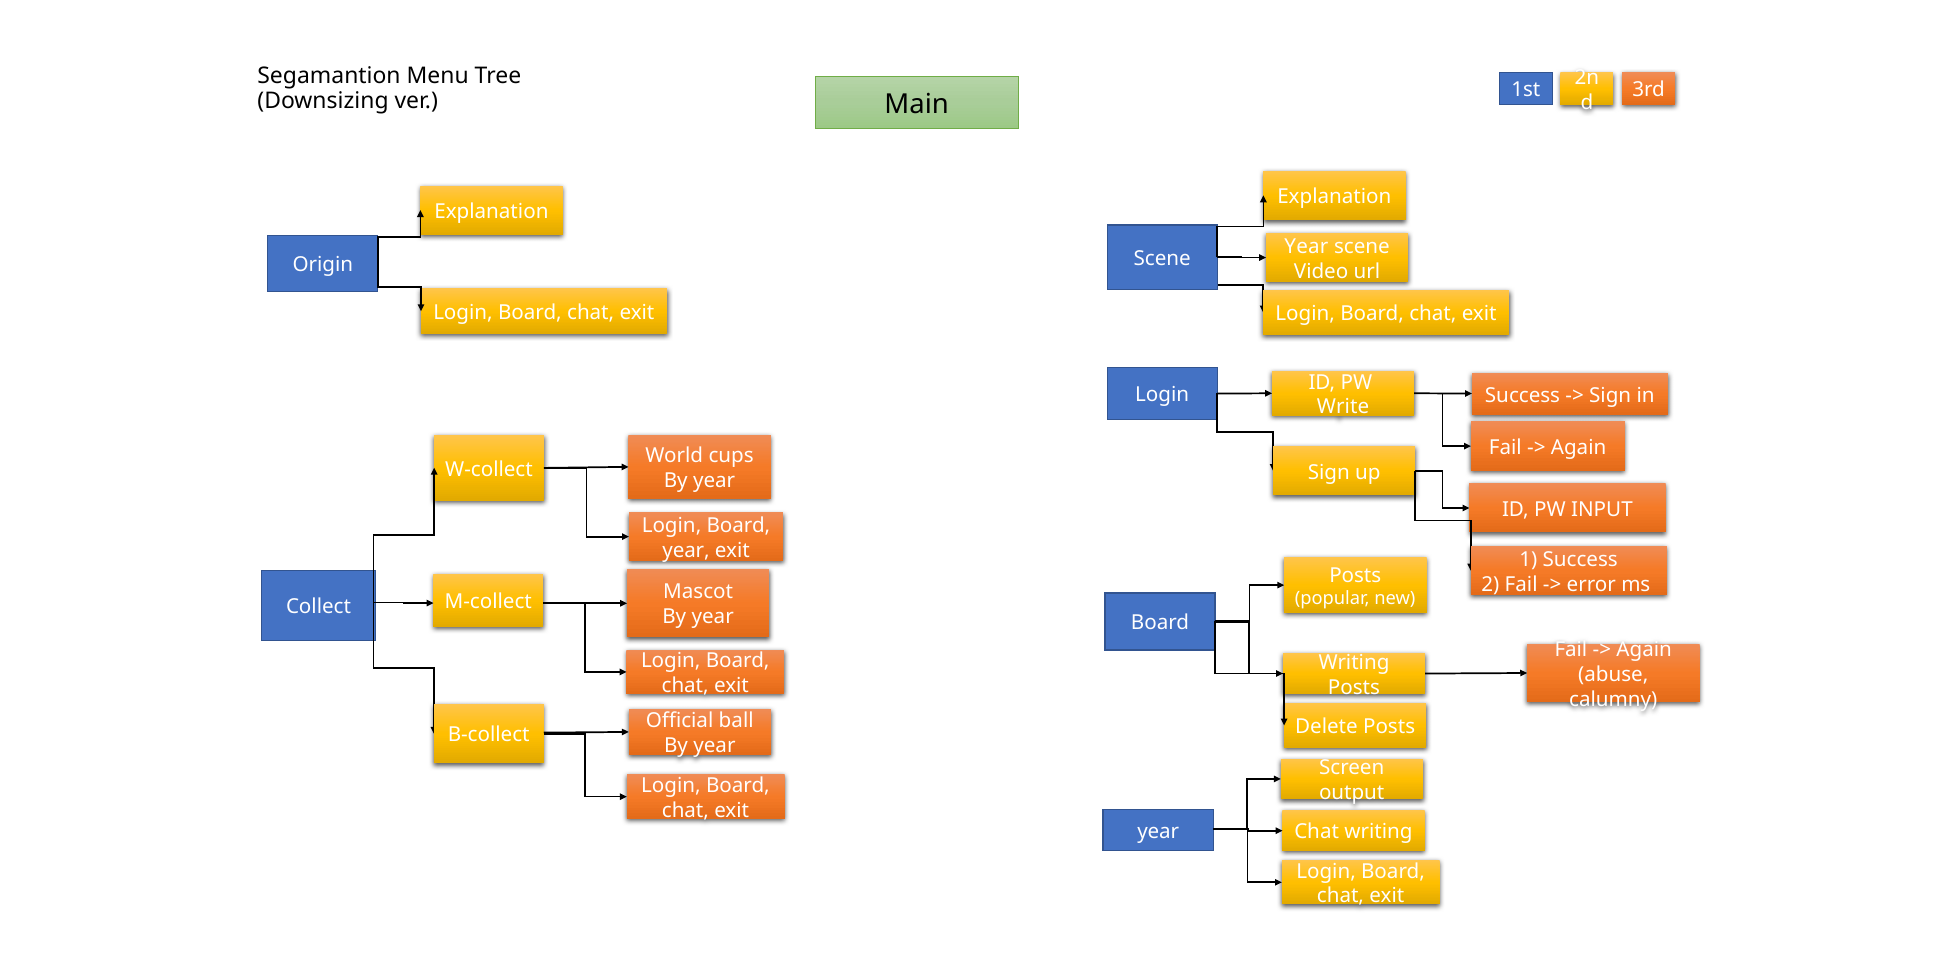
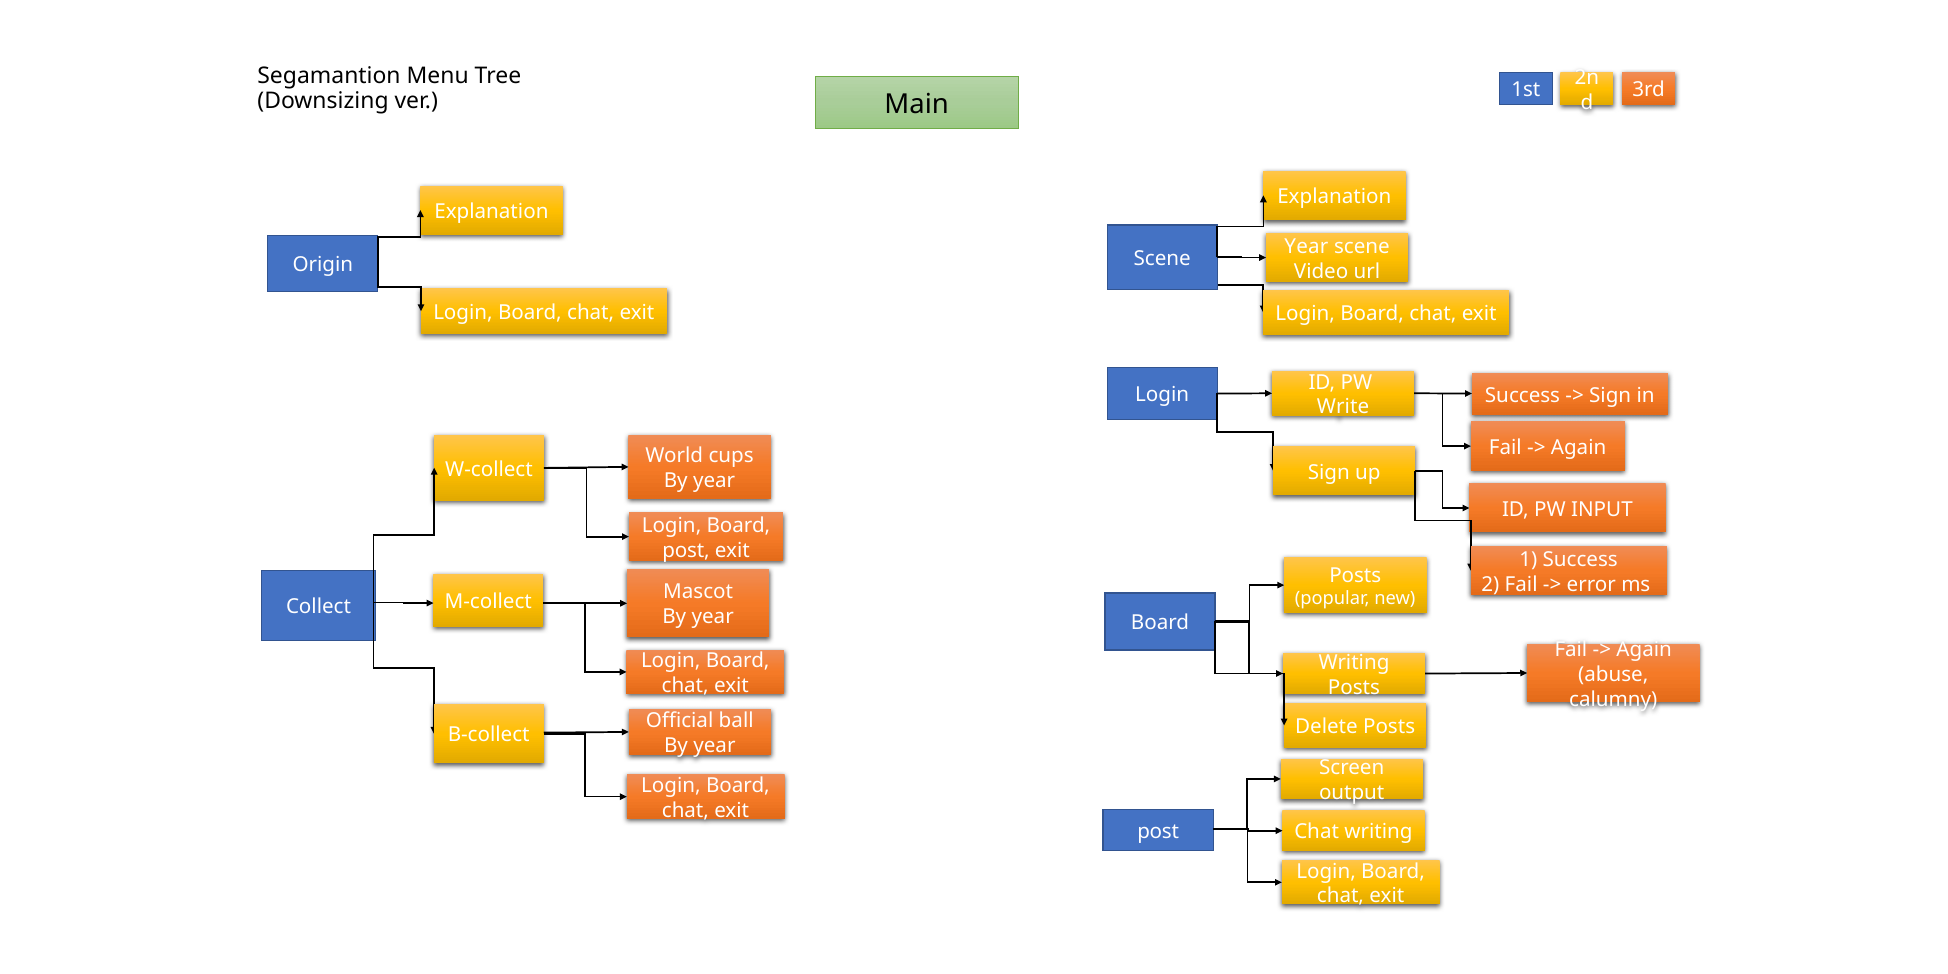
year at (686, 550): year -> post
year at (1158, 831): year -> post
